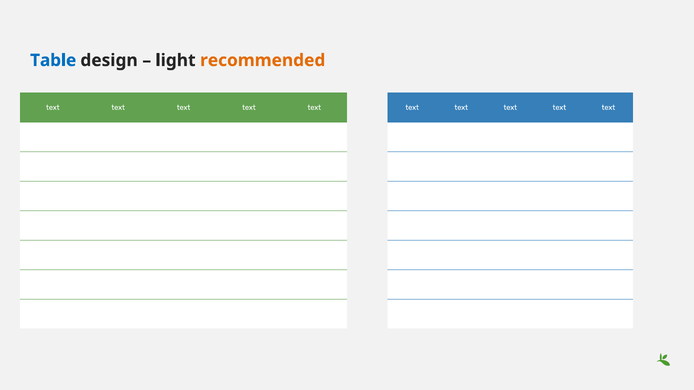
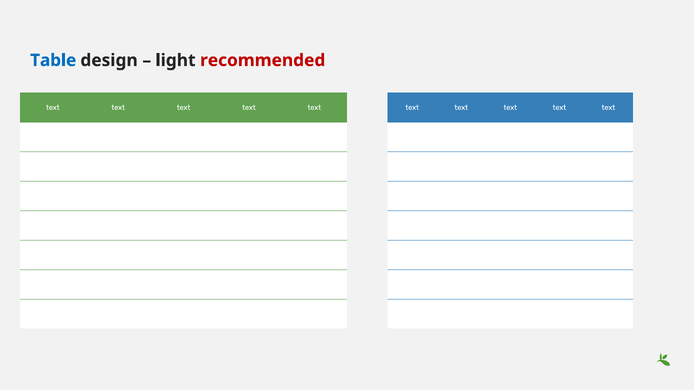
recommended colour: orange -> red
